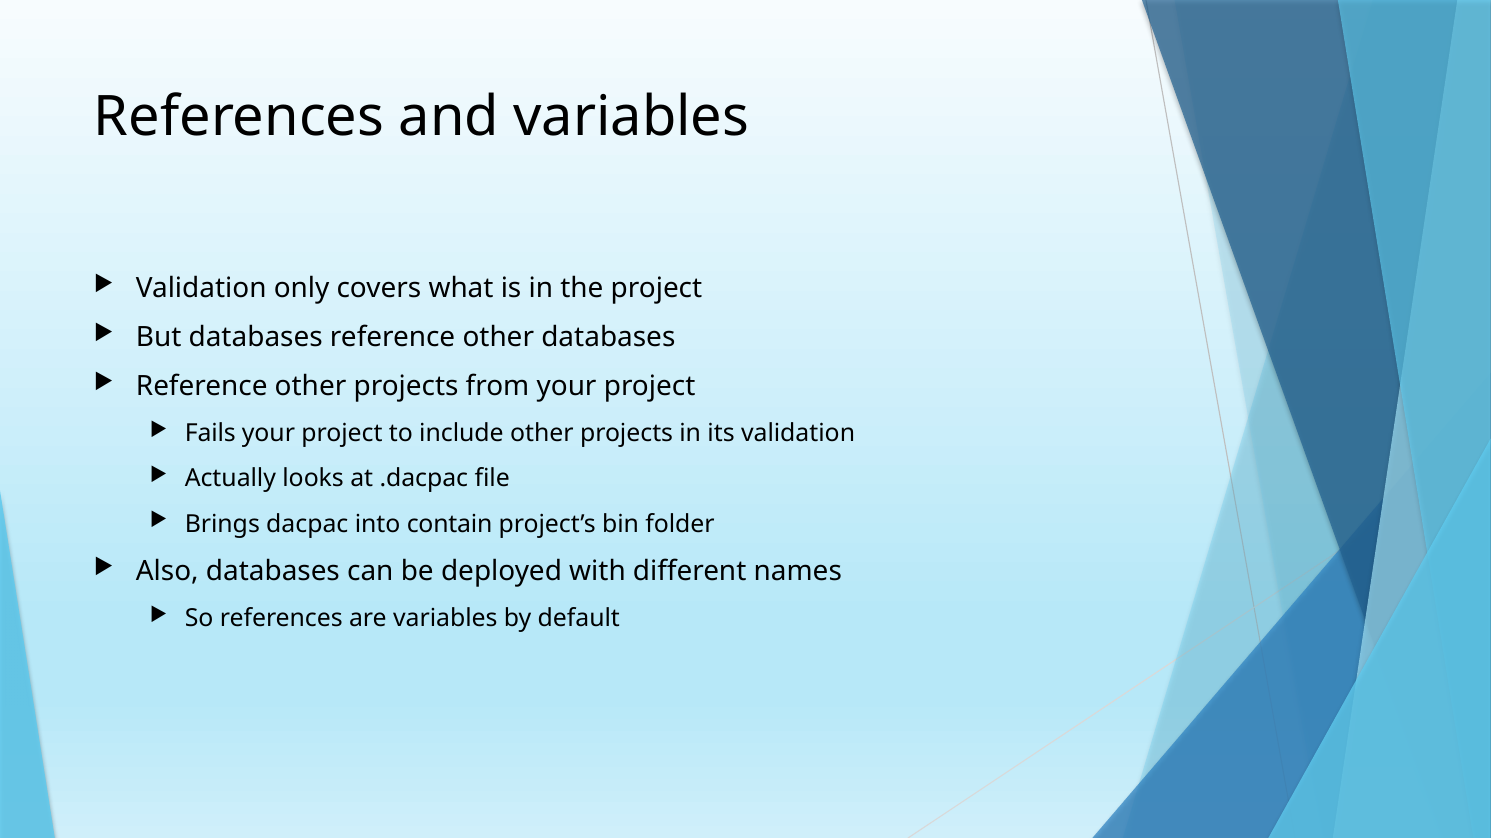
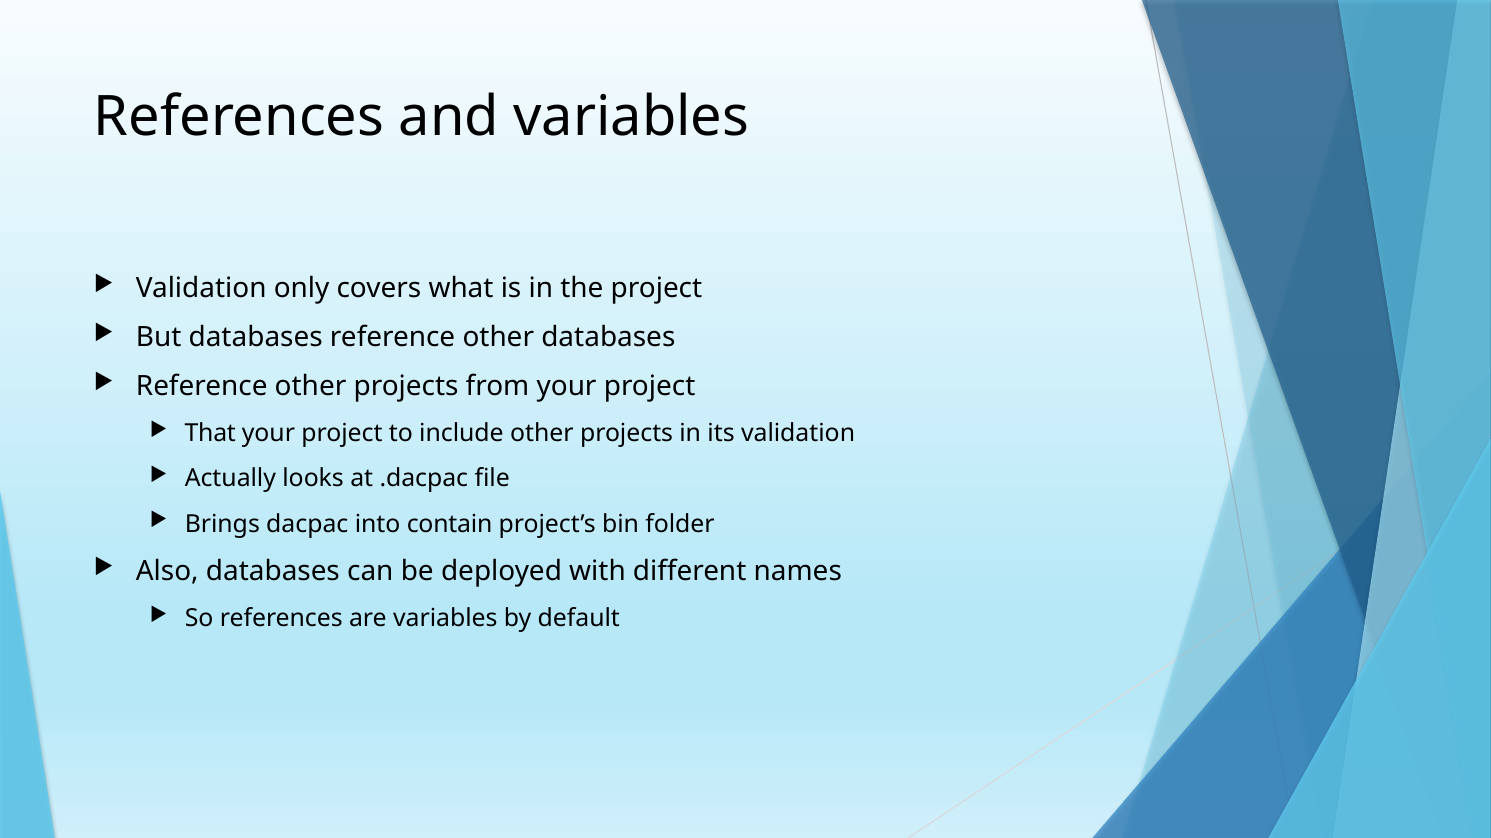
Fails: Fails -> That
